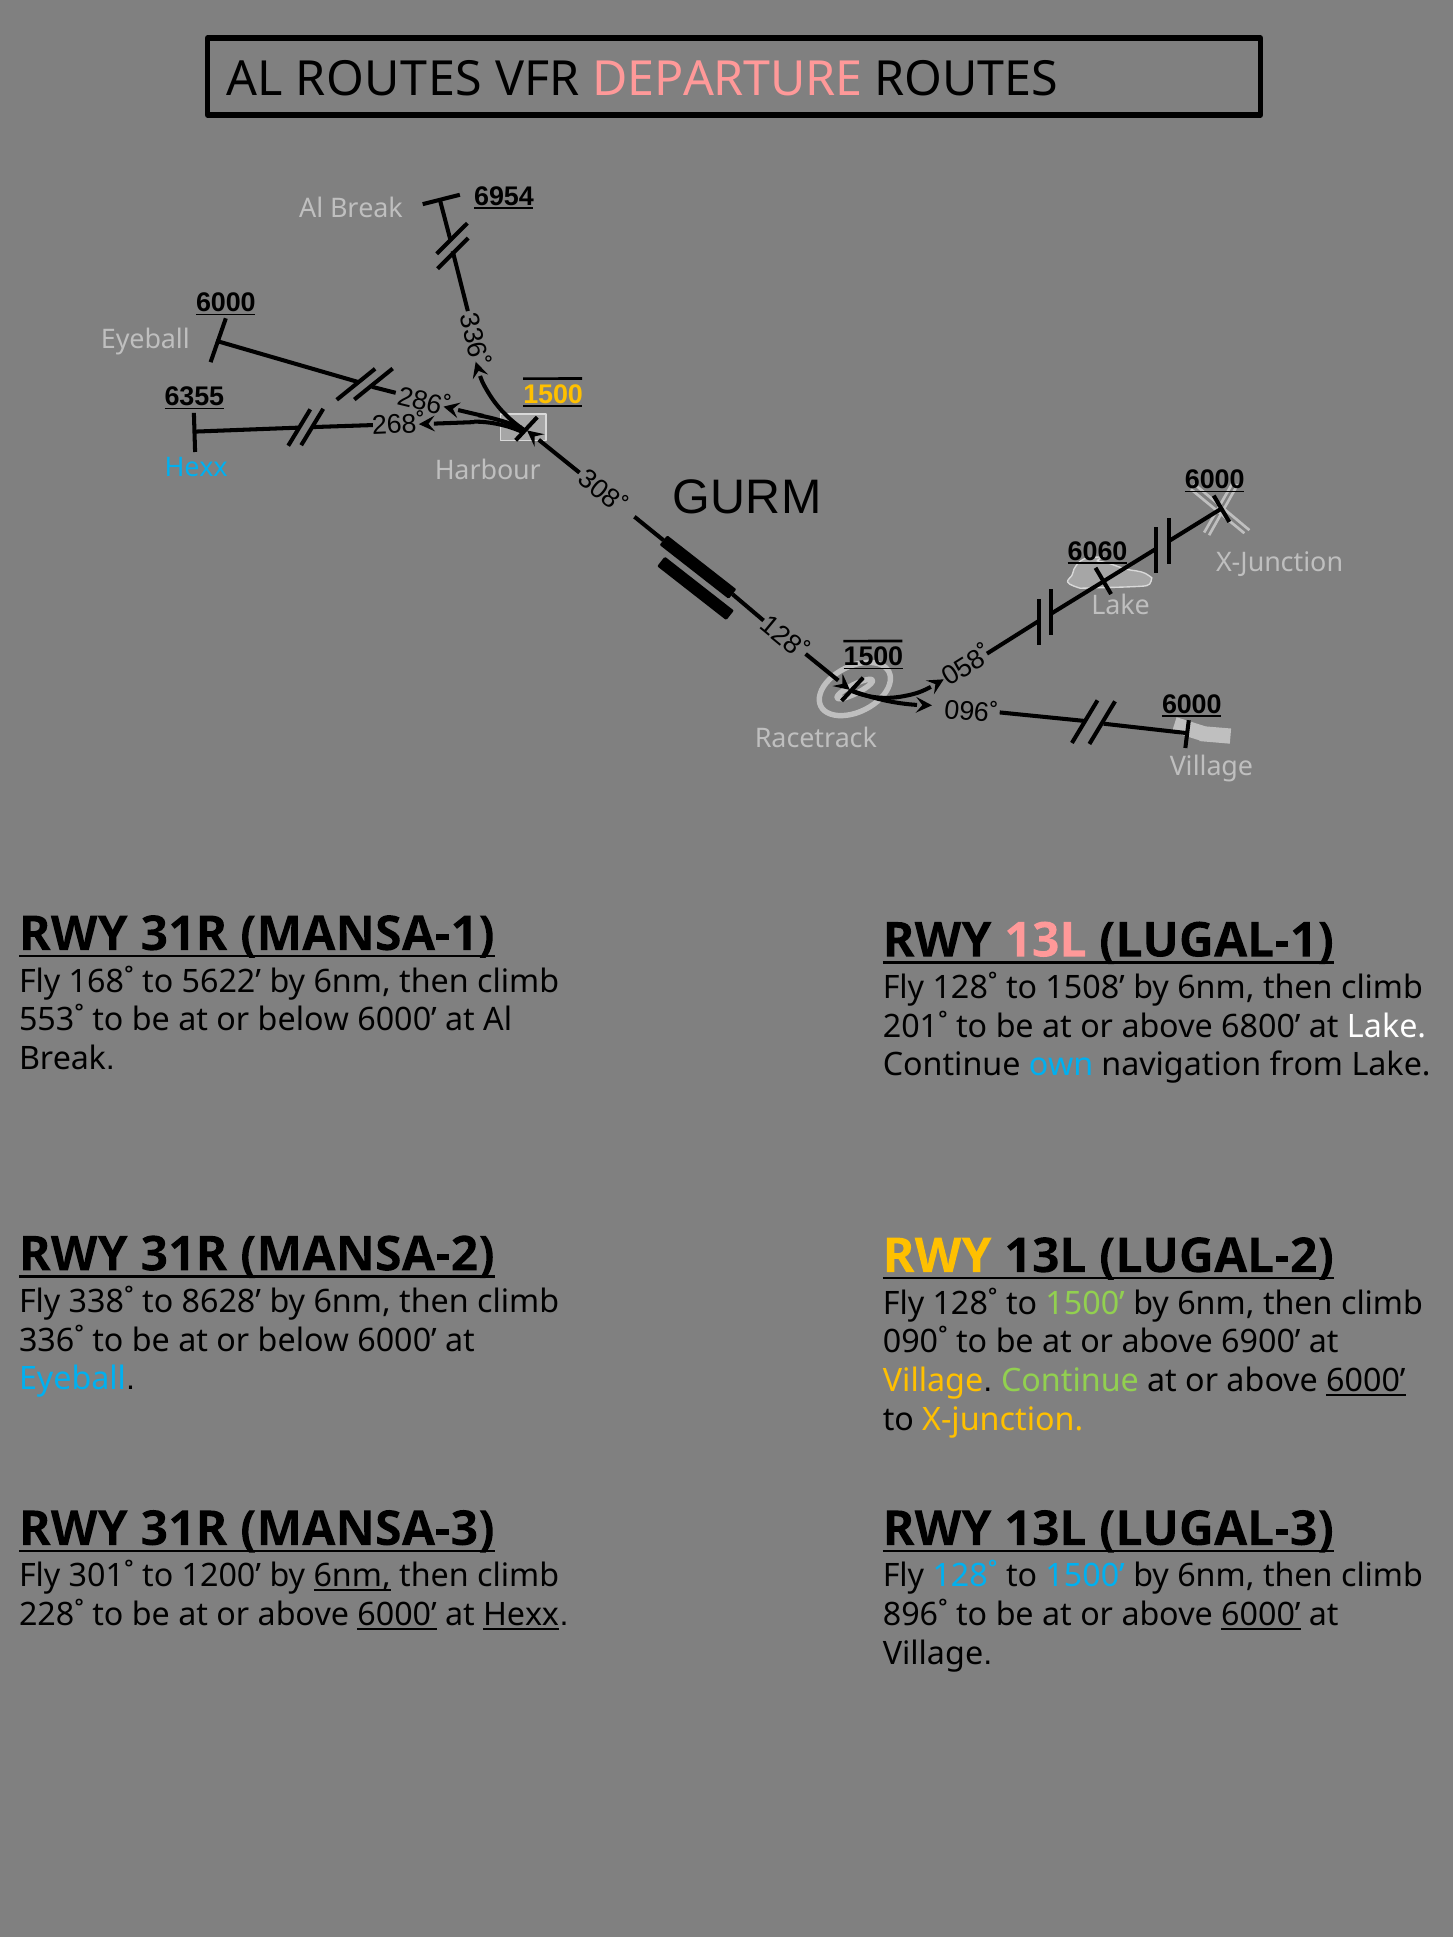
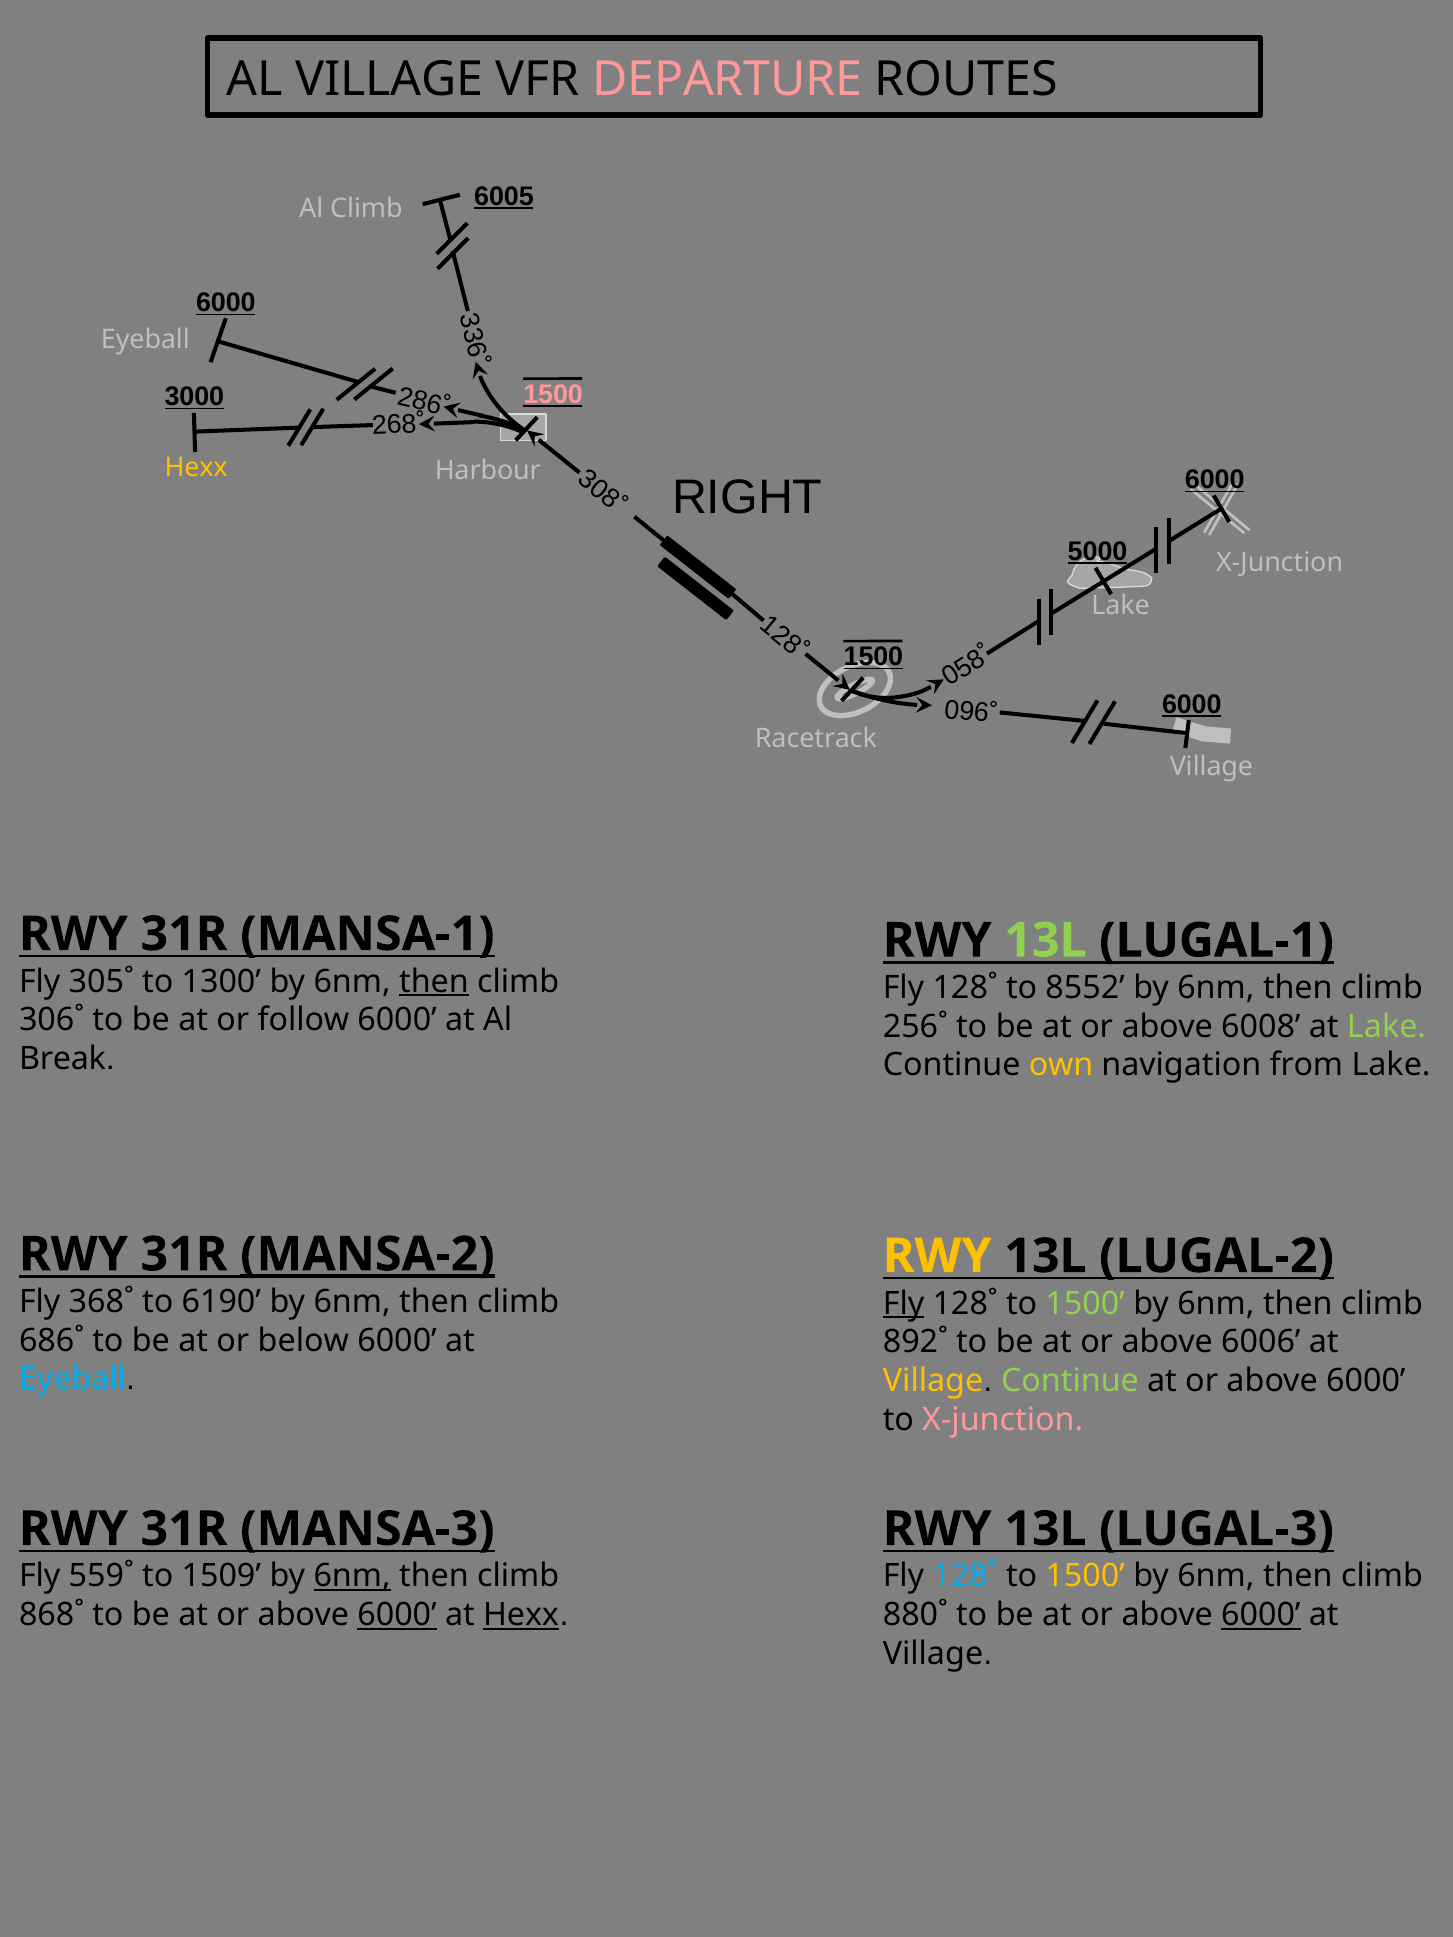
AL ROUTES: ROUTES -> VILLAGE
6954: 6954 -> 6005
Break at (366, 209): Break -> Climb
1500 at (553, 394) colour: yellow -> pink
6355: 6355 -> 3000
Hexx at (196, 468) colour: light blue -> yellow
GURM: GURM -> RIGHT
6060: 6060 -> 5000
13L at (1045, 941) colour: pink -> light green
168˚: 168˚ -> 305˚
5622: 5622 -> 1300
then at (434, 982) underline: none -> present
1508: 1508 -> 8552
553˚: 553˚ -> 306˚
below at (303, 1020): below -> follow
201˚: 201˚ -> 256˚
6800: 6800 -> 6008
Lake at (1387, 1027) colour: white -> light green
own colour: light blue -> yellow
MANSA-2 underline: none -> present
338˚: 338˚ -> 368˚
8628: 8628 -> 6190
Fly at (904, 1304) underline: none -> present
336˚: 336˚ -> 686˚
090˚: 090˚ -> 892˚
6900: 6900 -> 6006
6000 at (1366, 1381) underline: present -> none
X-junction at (1003, 1420) colour: yellow -> pink
301˚: 301˚ -> 559˚
1200: 1200 -> 1509
1500 at (1085, 1577) colour: light blue -> yellow
228˚: 228˚ -> 868˚
896˚: 896˚ -> 880˚
